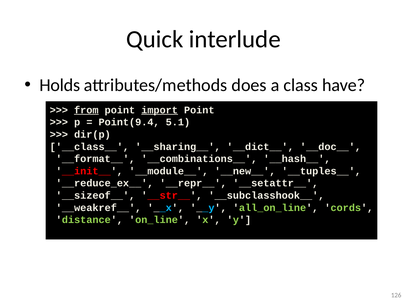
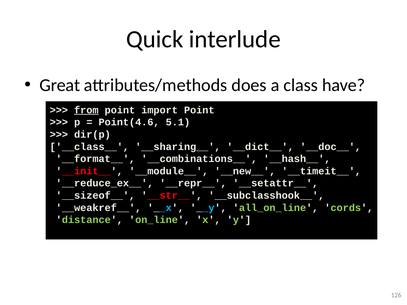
Holds: Holds -> Great
import underline: present -> none
Point(9.4: Point(9.4 -> Point(4.6
__tuples__: __tuples__ -> __timeit__
